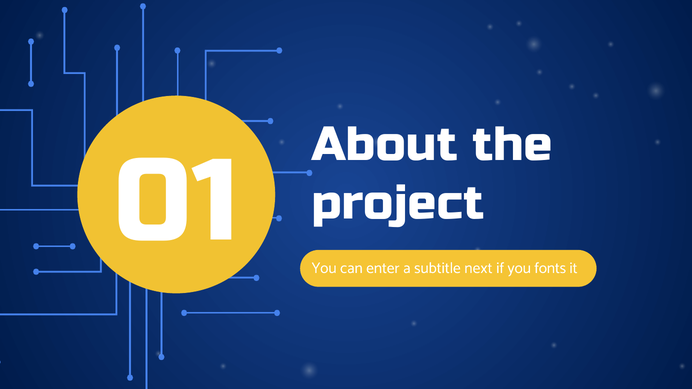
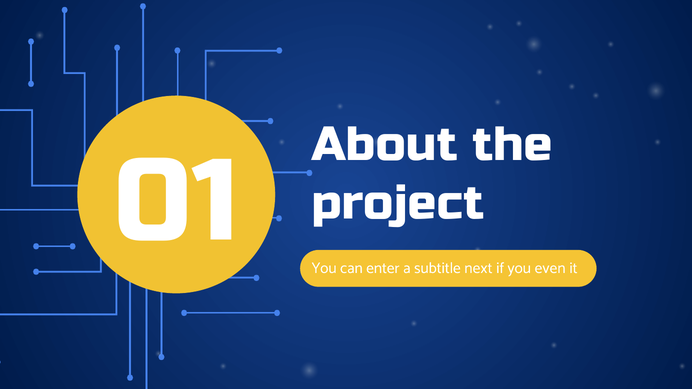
fonts: fonts -> even
